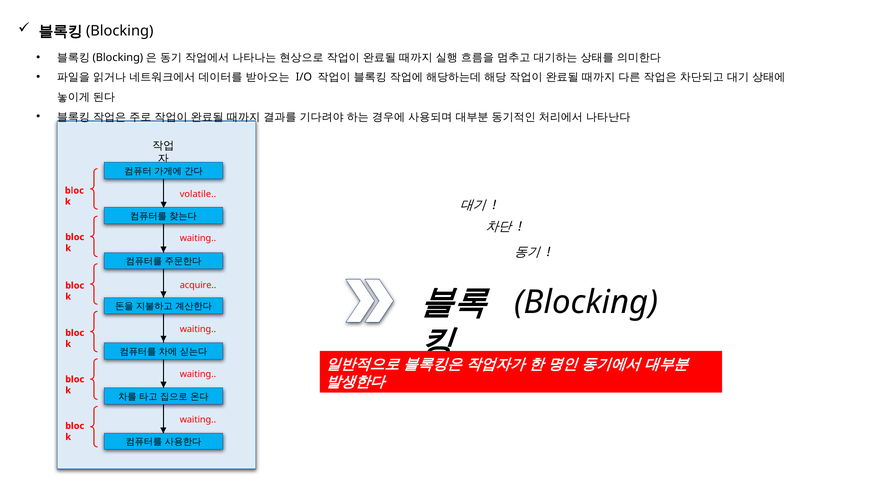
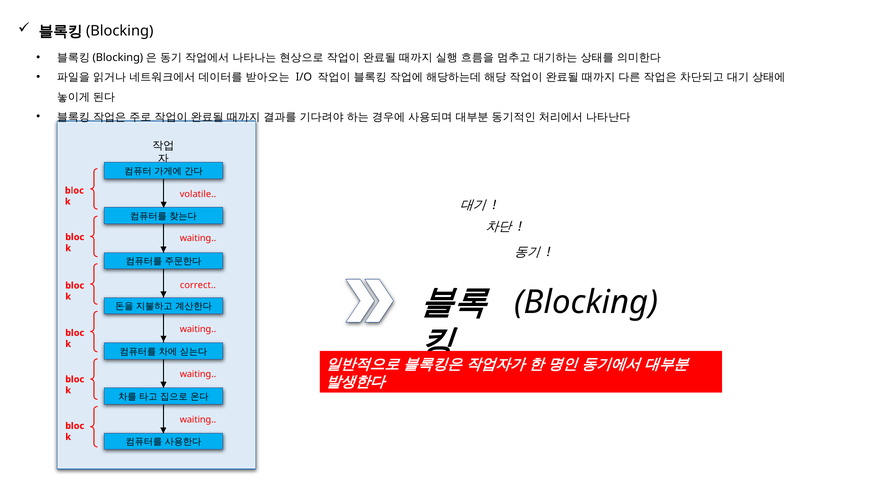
acquire: acquire -> correct
